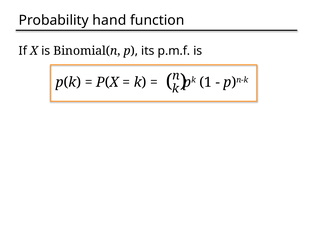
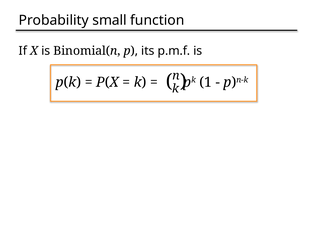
hand: hand -> small
